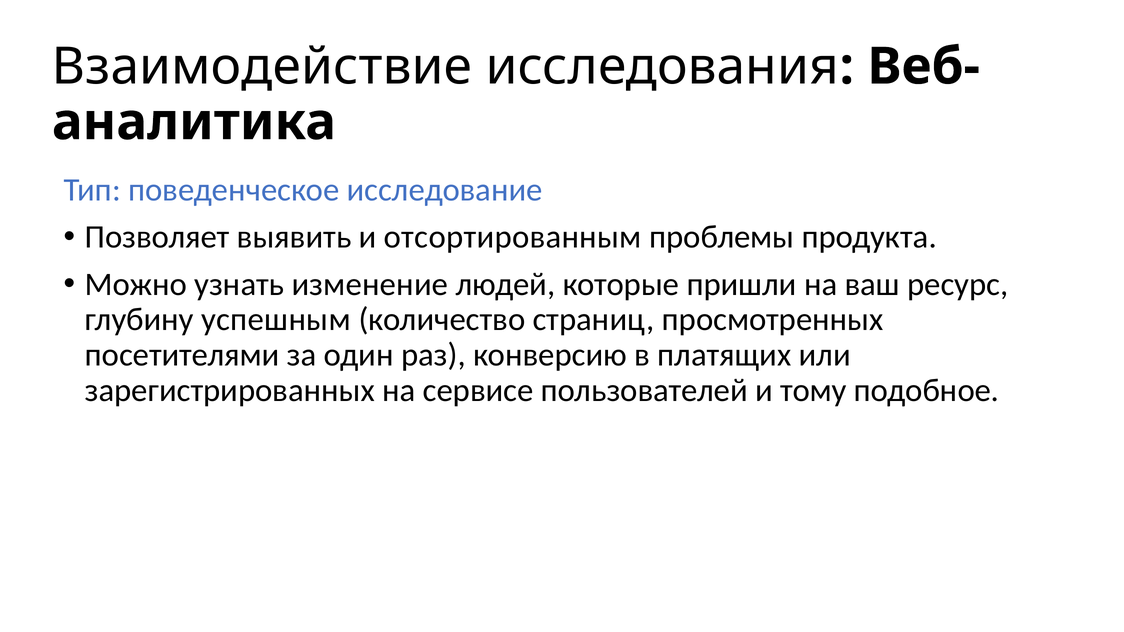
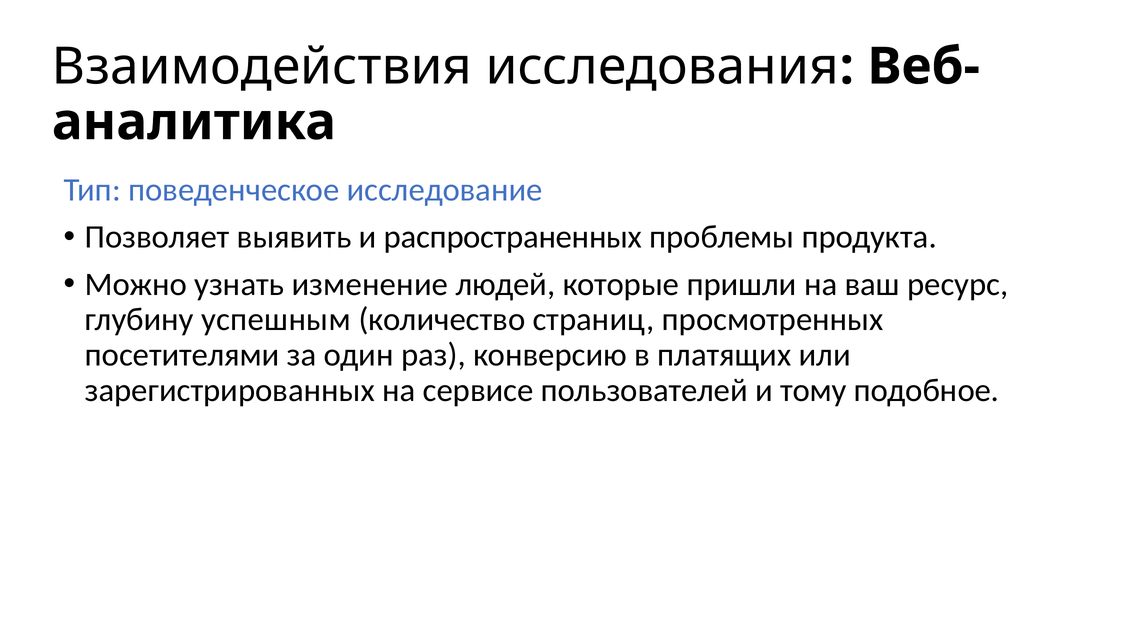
Взаимодействие: Взаимодействие -> Взаимодействия
отсортированным: отсортированным -> распространенных
